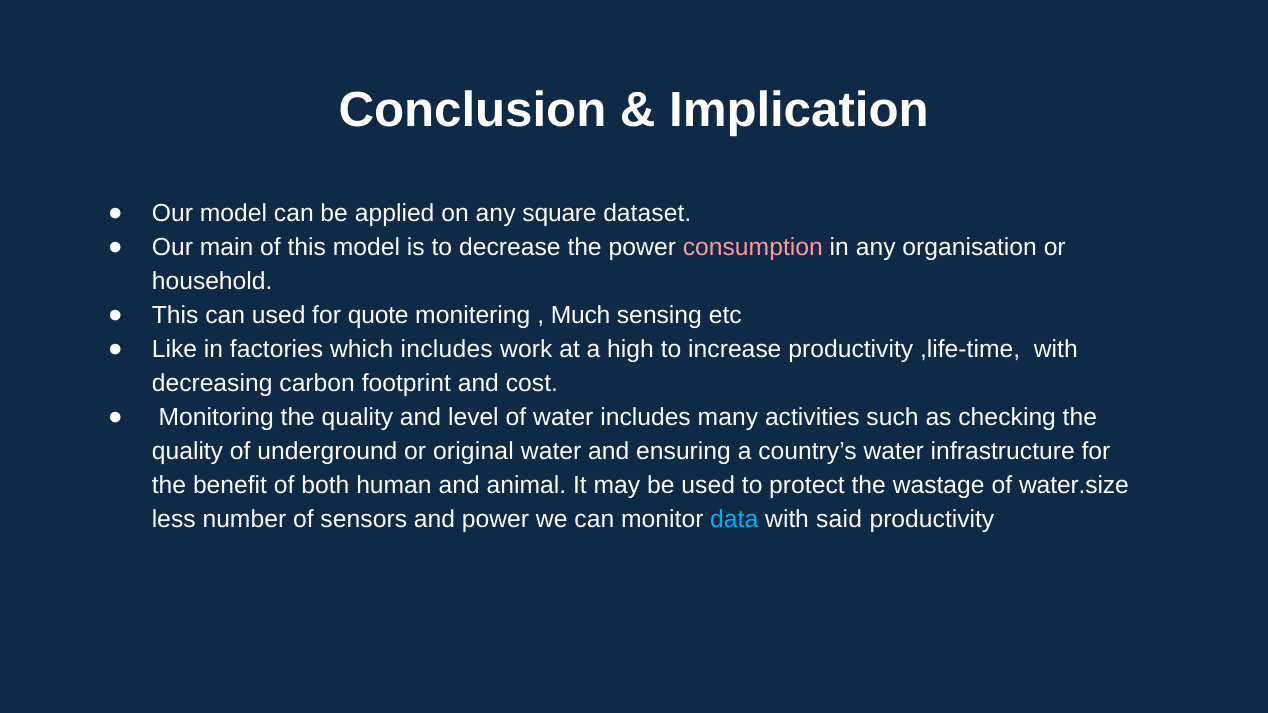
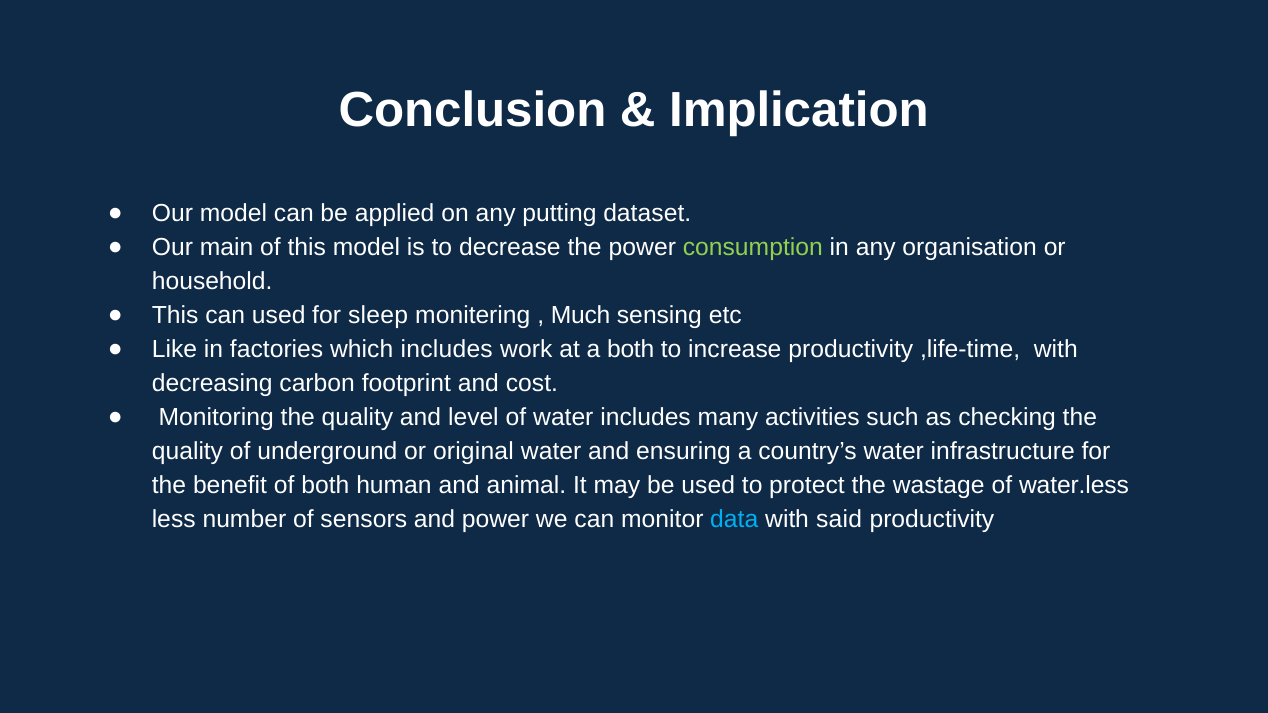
square: square -> putting
consumption colour: pink -> light green
quote: quote -> sleep
a high: high -> both
water.size: water.size -> water.less
